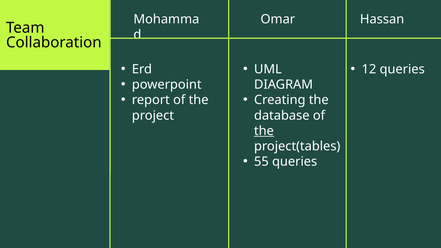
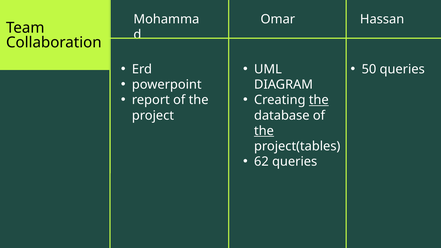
12: 12 -> 50
the at (319, 100) underline: none -> present
55: 55 -> 62
